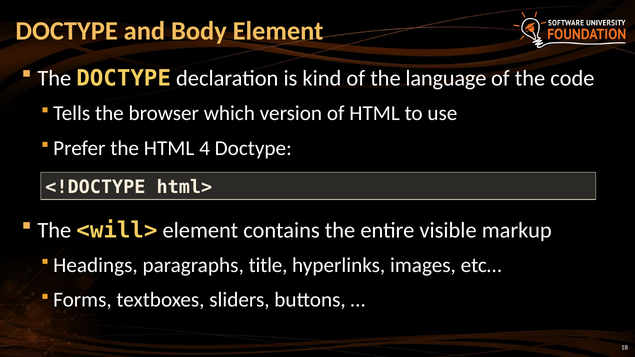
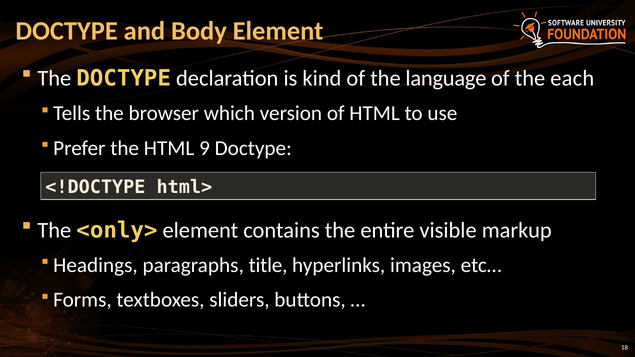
code: code -> each
4: 4 -> 9
<will>: <will> -> <only>
